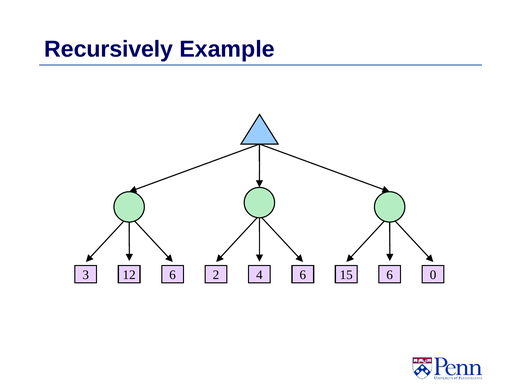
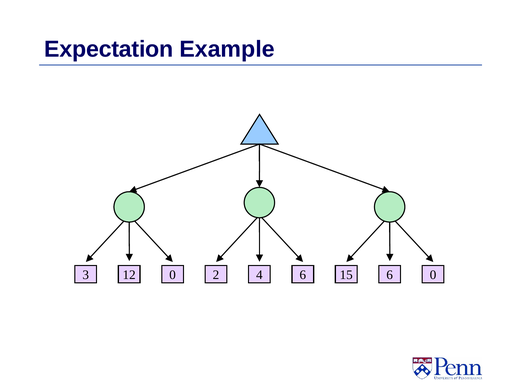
Recursively: Recursively -> Expectation
12 6: 6 -> 0
